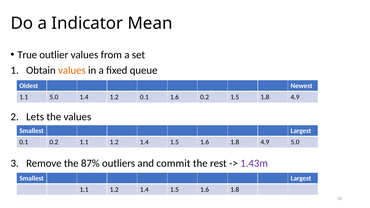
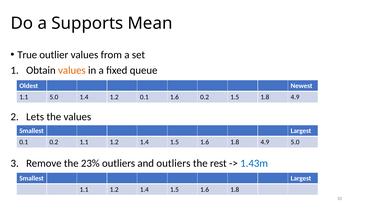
Indicator: Indicator -> Supports
87%: 87% -> 23%
and commit: commit -> outliers
1.43m colour: purple -> blue
